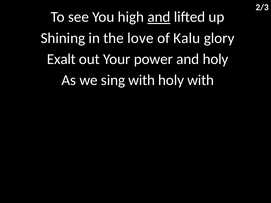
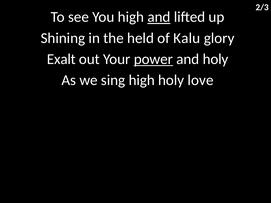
love: love -> held
power underline: none -> present
sing with: with -> high
holy with: with -> love
